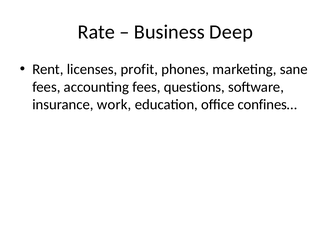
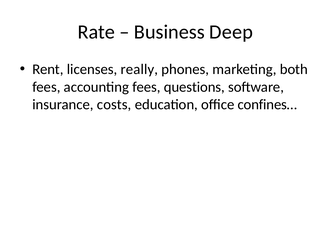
profit: profit -> really
sane: sane -> both
work: work -> costs
